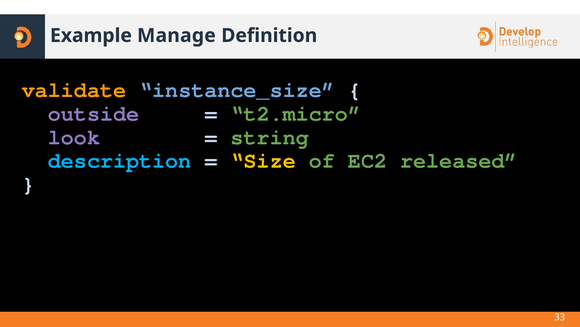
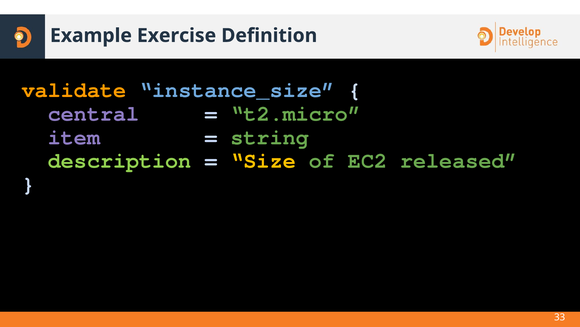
Manage: Manage -> Exercise
outside: outside -> central
look: look -> item
description colour: light blue -> light green
